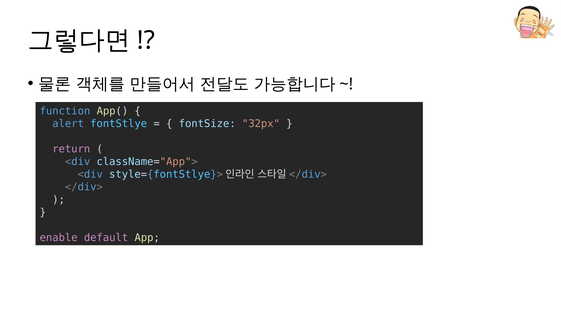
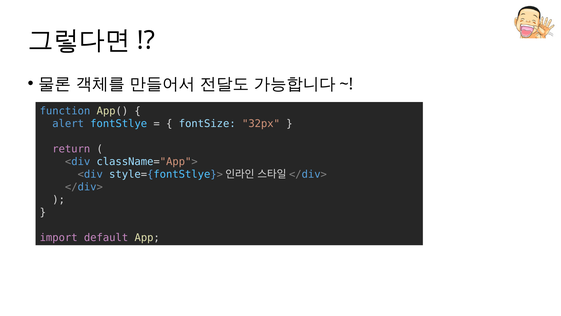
enable: enable -> import
